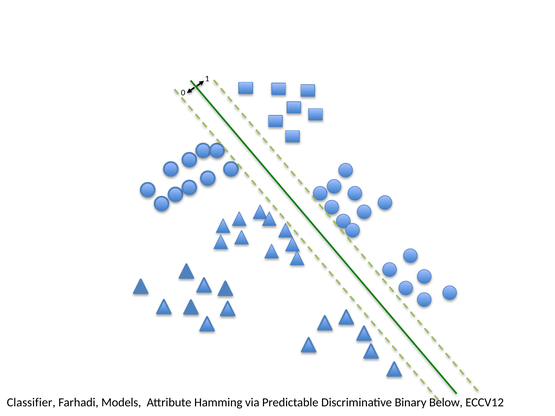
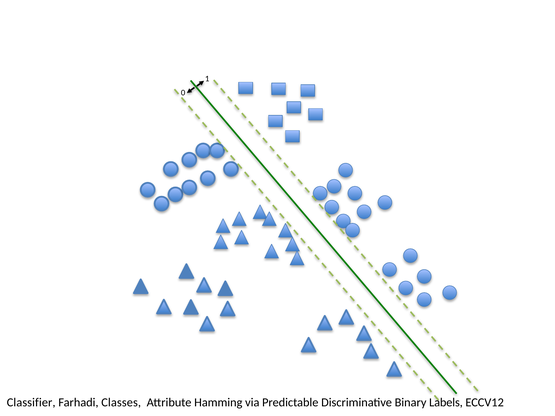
Models: Models -> Classes
Below: Below -> Labels
